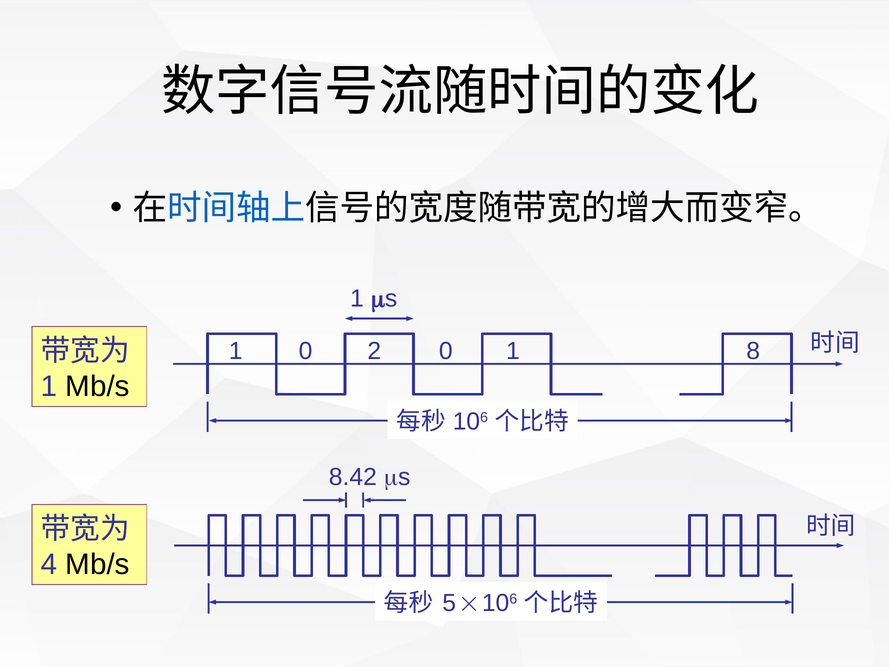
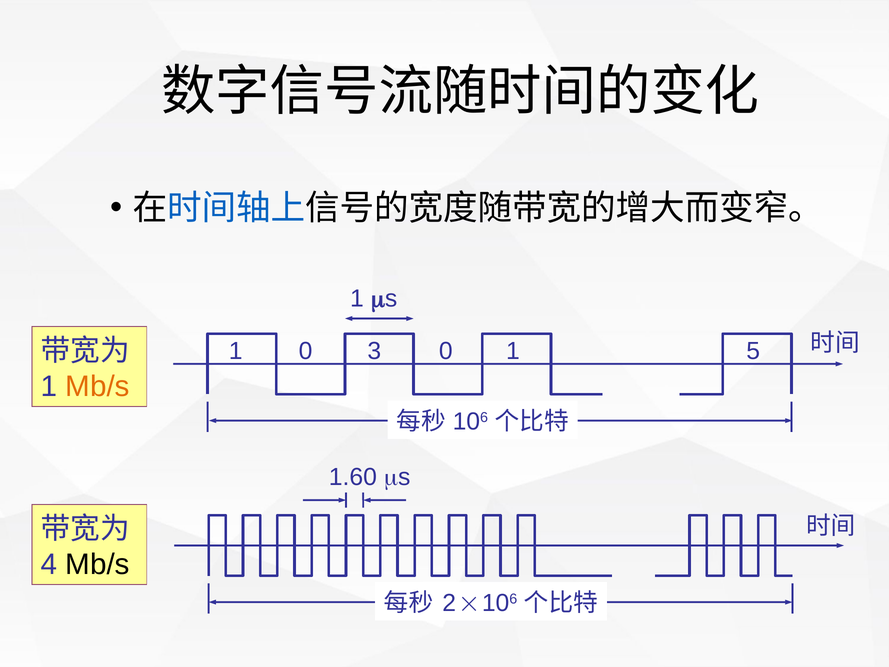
2: 2 -> 3
8: 8 -> 5
Mb/s at (98, 386) colour: black -> orange
8.42: 8.42 -> 1.60
5: 5 -> 2
